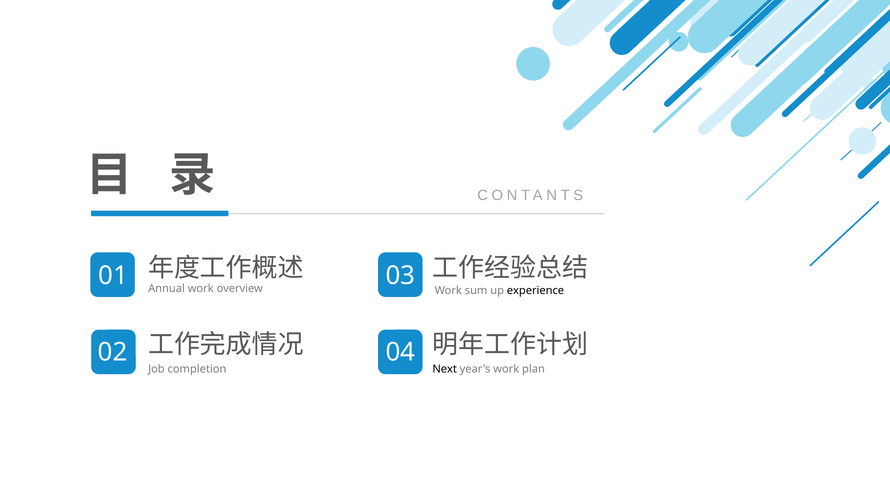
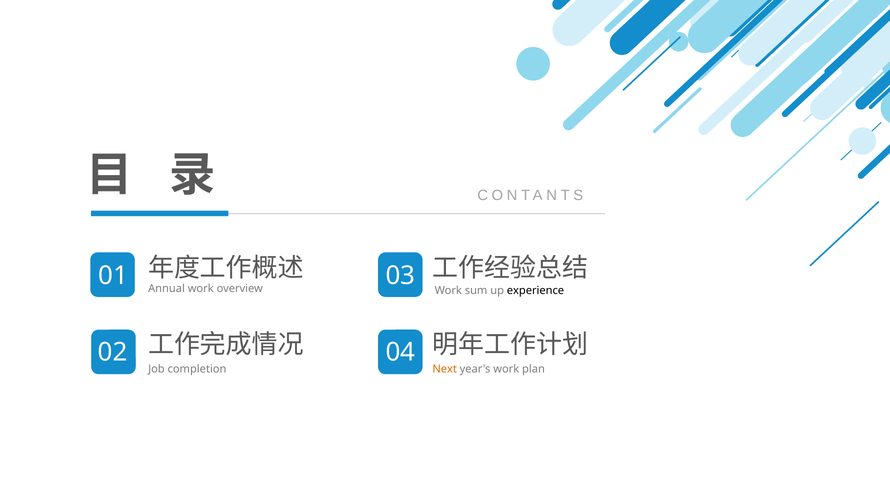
Next colour: black -> orange
